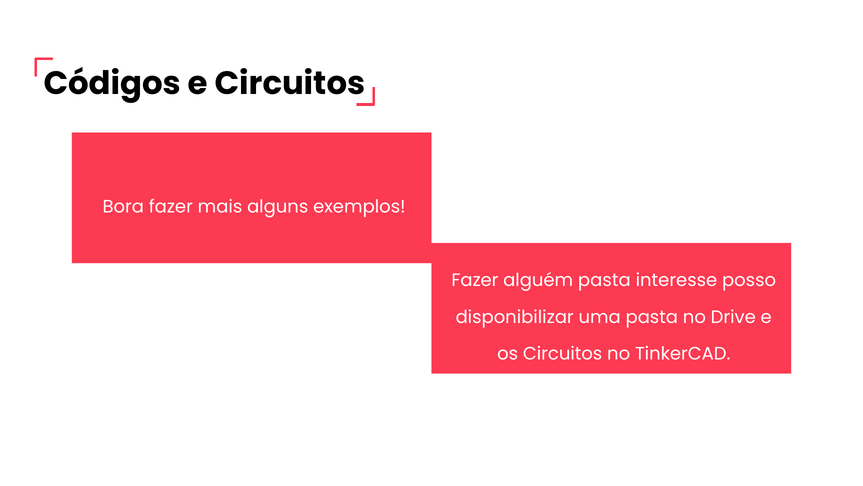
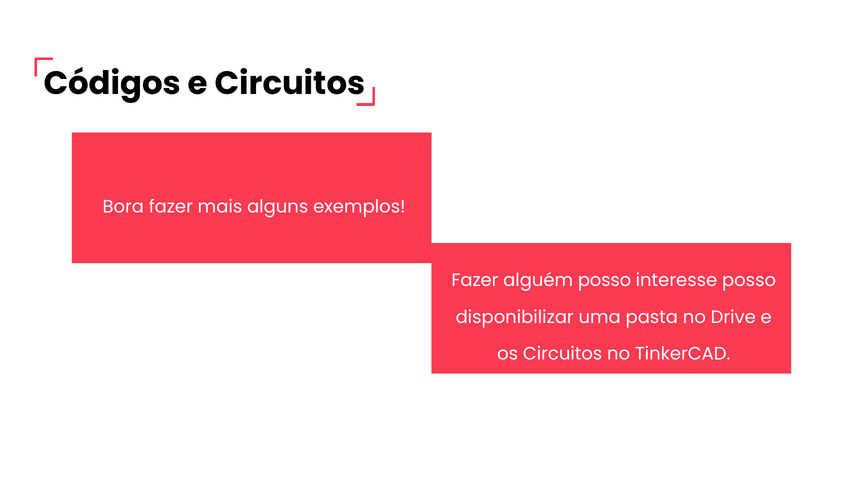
alguém pasta: pasta -> posso
